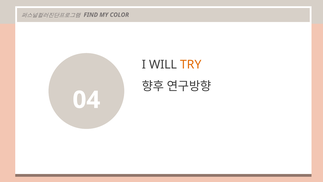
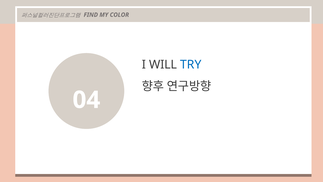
TRY colour: orange -> blue
